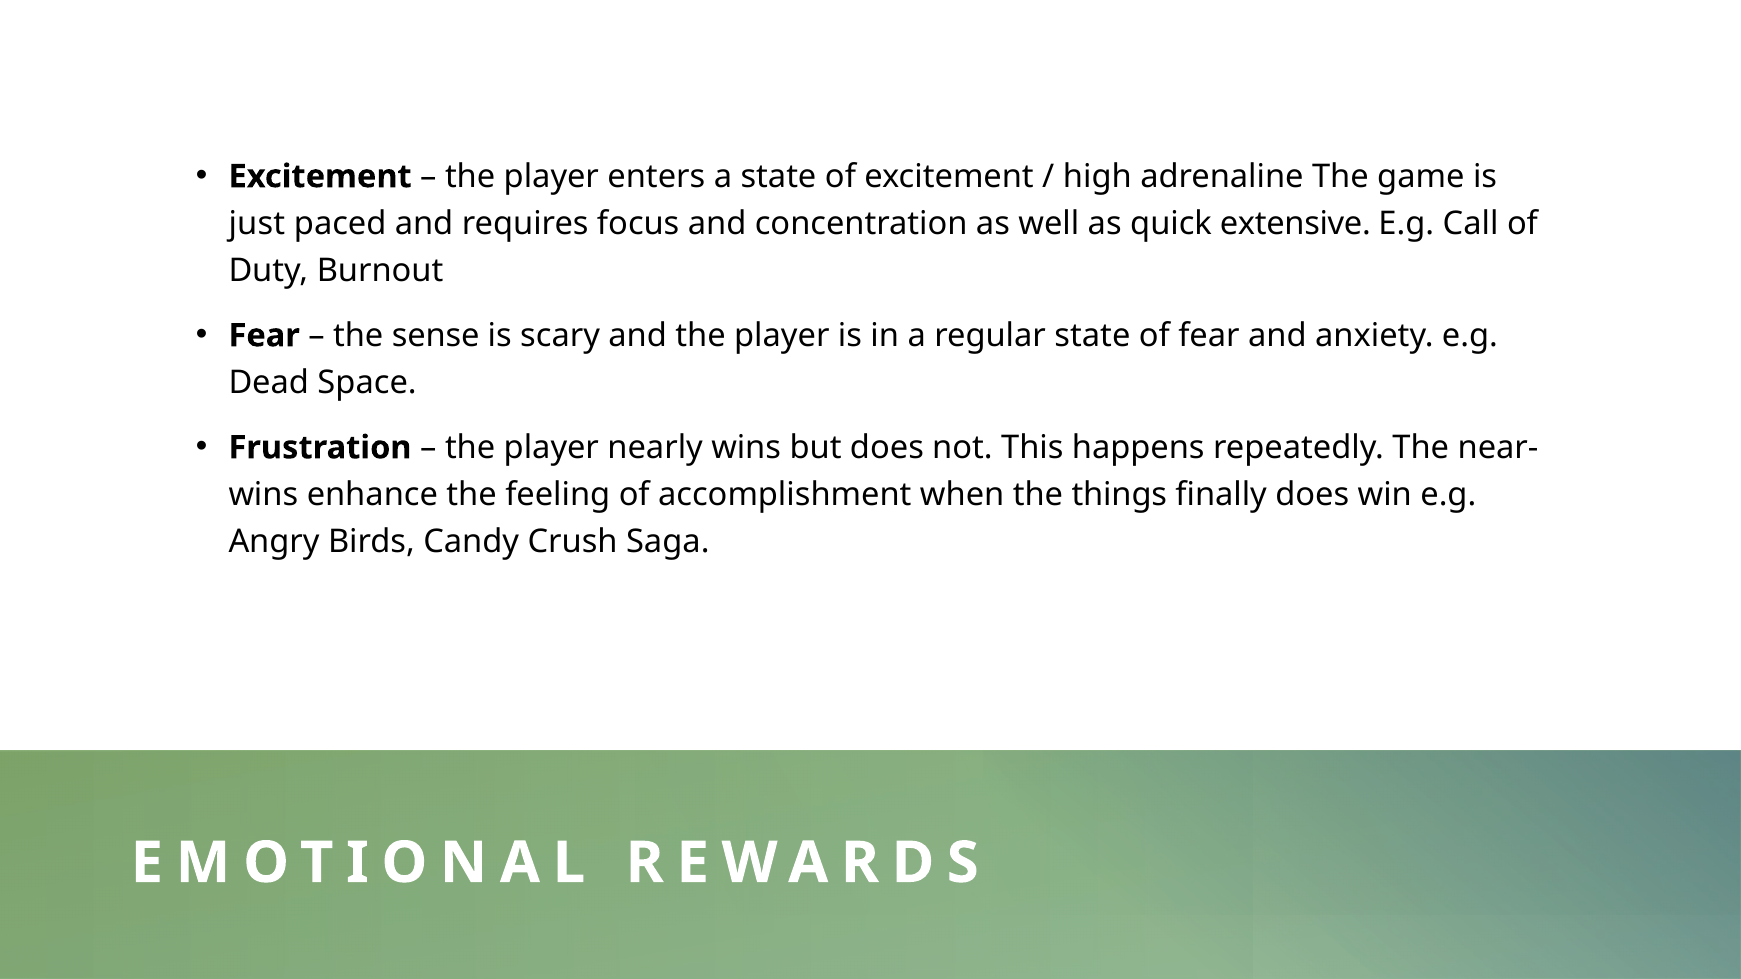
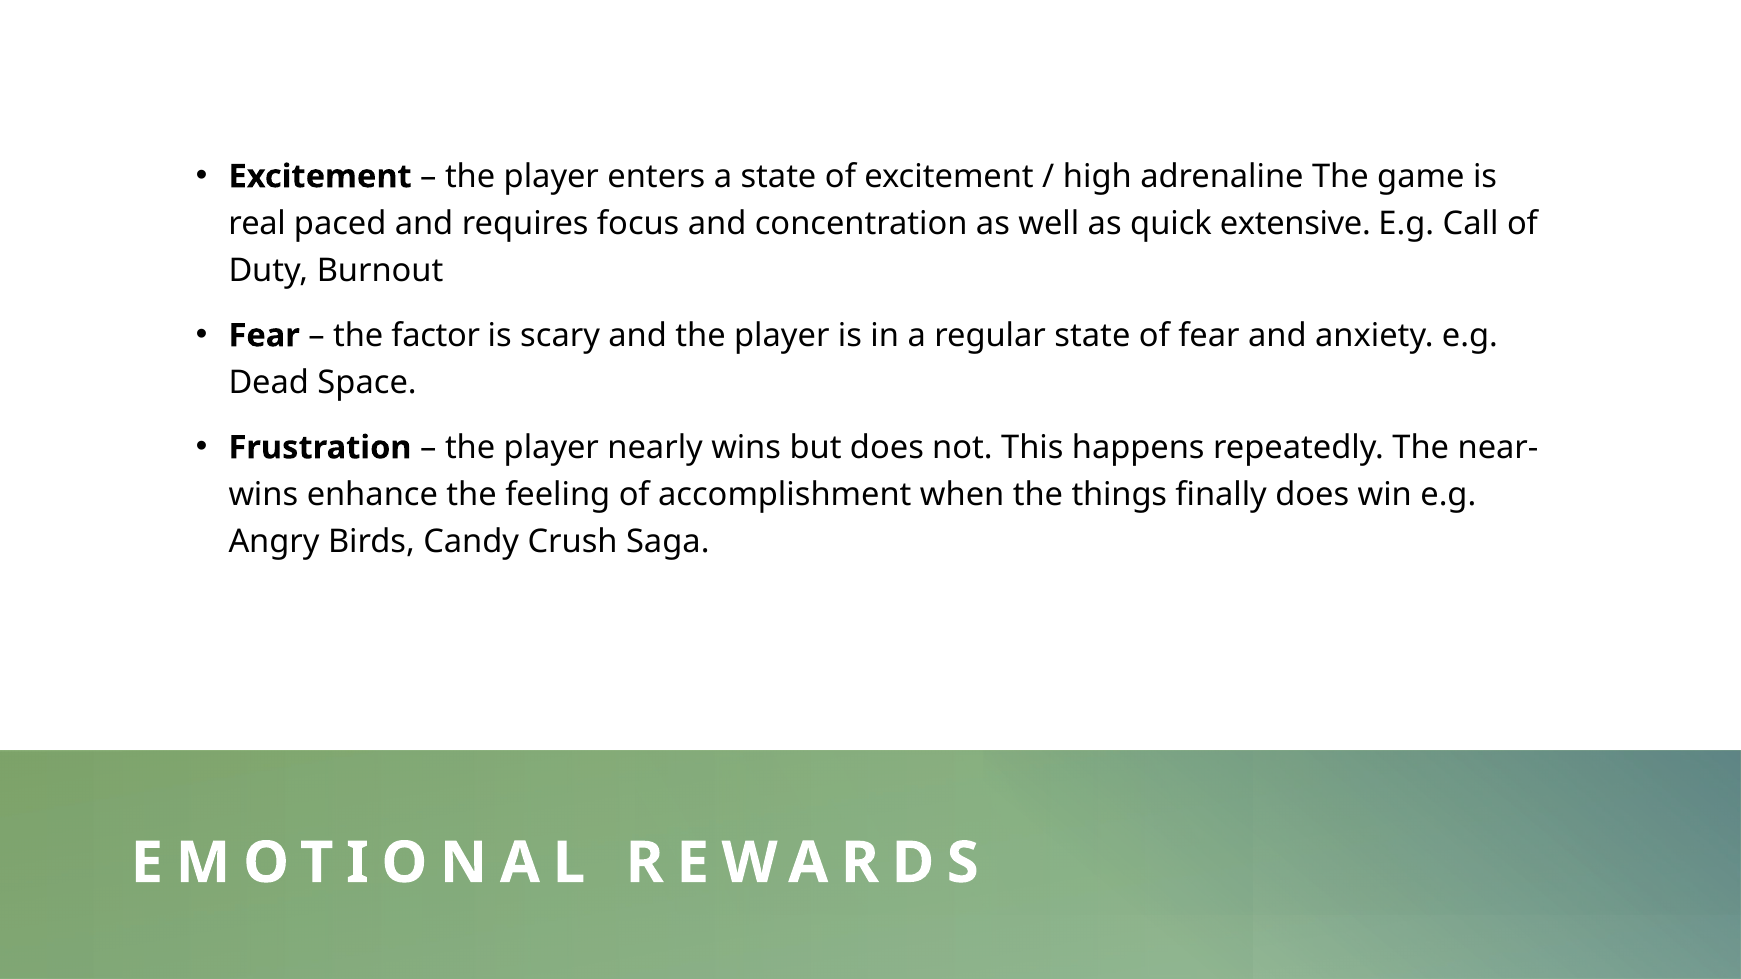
just: just -> real
sense: sense -> factor
